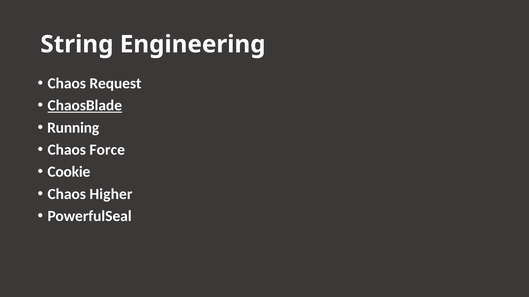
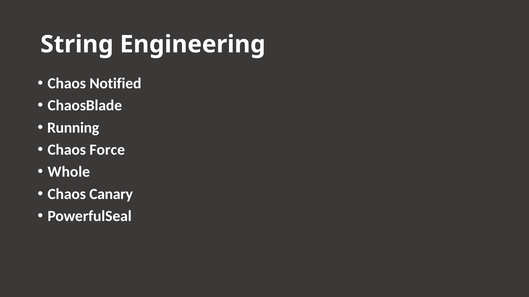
Request: Request -> Notified
ChaosBlade underline: present -> none
Cookie: Cookie -> Whole
Higher: Higher -> Canary
